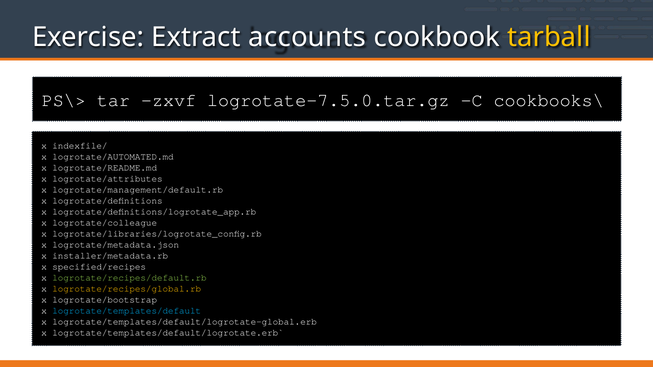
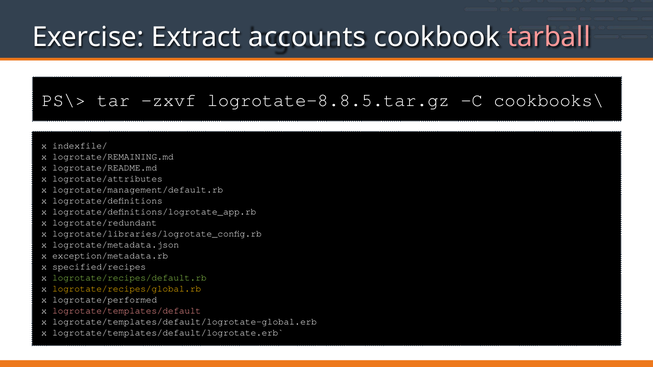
tarball colour: yellow -> pink
logrotate-7.5.0.tar.gz: logrotate-7.5.0.tar.gz -> logrotate-8.8.5.tar.gz
logrotate/AUTOMATED.md: logrotate/AUTOMATED.md -> logrotate/REMAINING.md
logrotate/colleague: logrotate/colleague -> logrotate/redundant
installer/metadata.rb: installer/metadata.rb -> exception/metadata.rb
logrotate/bootstrap: logrotate/bootstrap -> logrotate/performed
logrotate/templates/default colour: light blue -> pink
